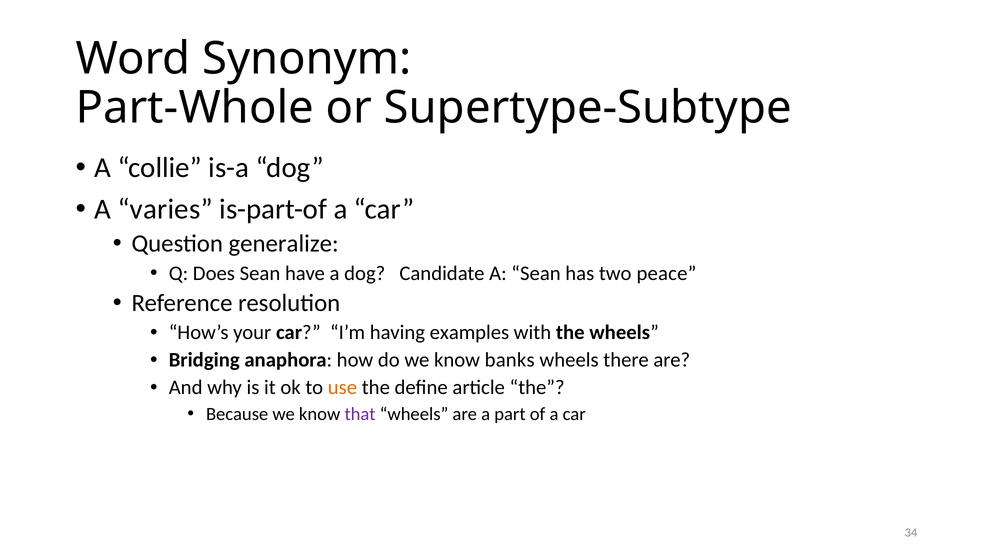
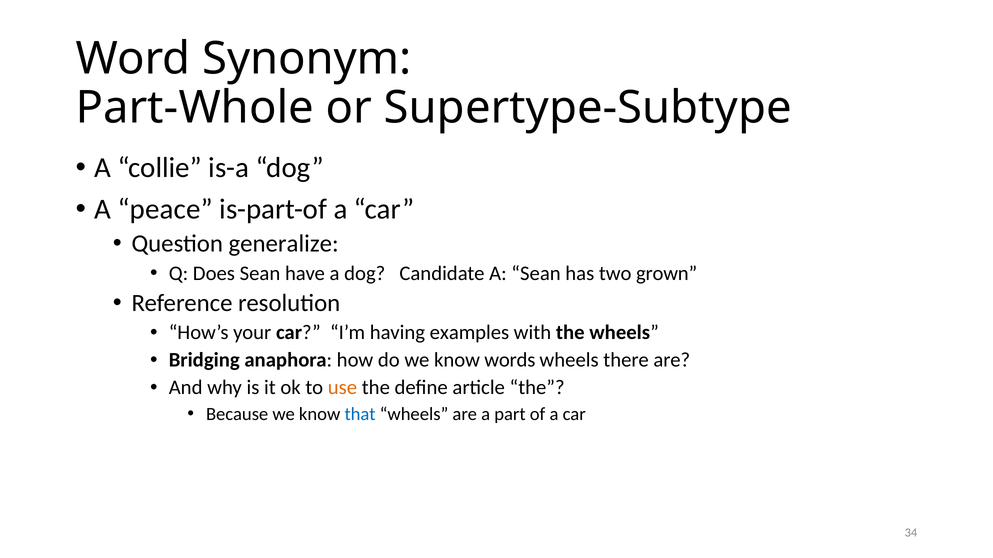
varies: varies -> peace
peace: peace -> grown
banks: banks -> words
that colour: purple -> blue
